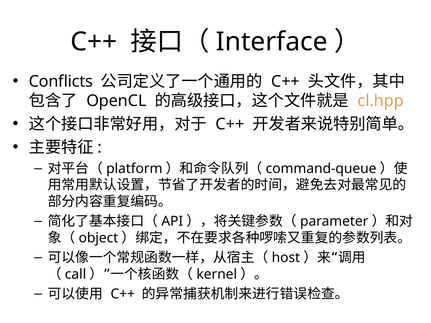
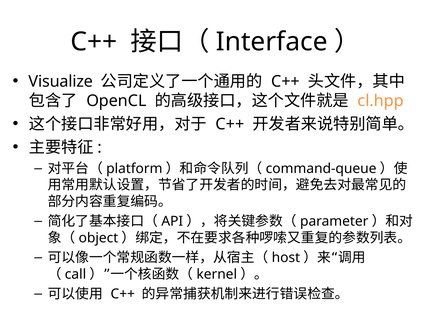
Conflicts: Conflicts -> Visualize
